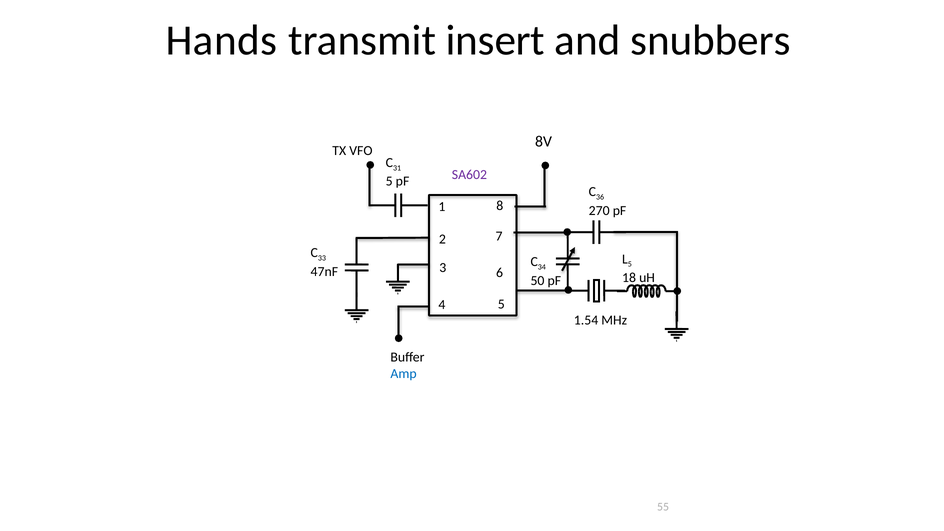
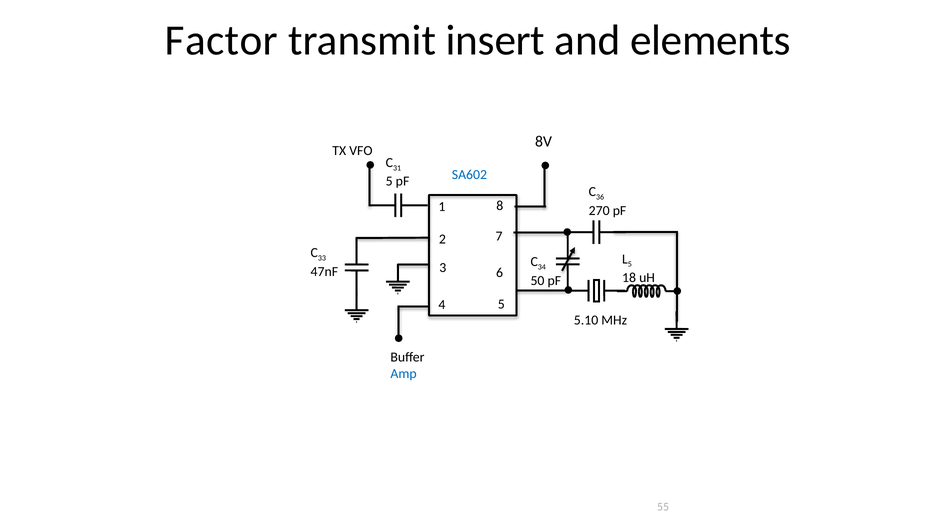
Hands: Hands -> Factor
snubbers: snubbers -> elements
SA602 colour: purple -> blue
1.54: 1.54 -> 5.10
